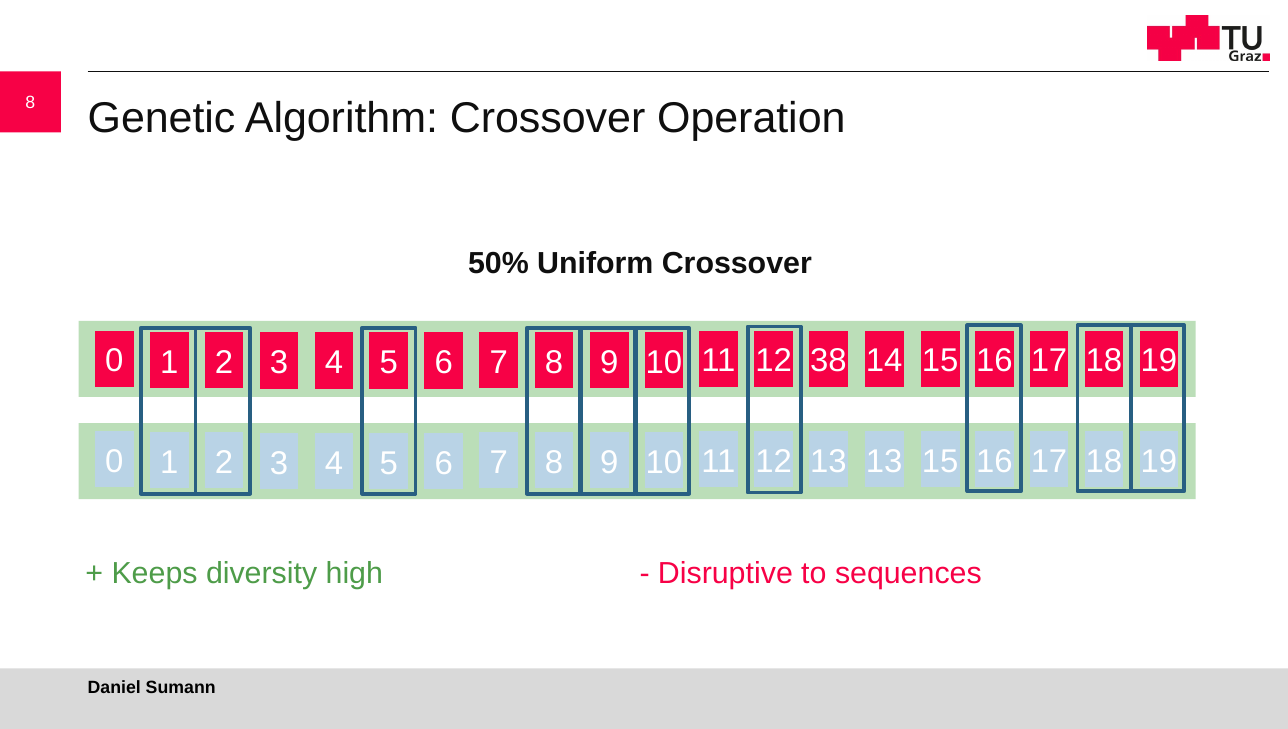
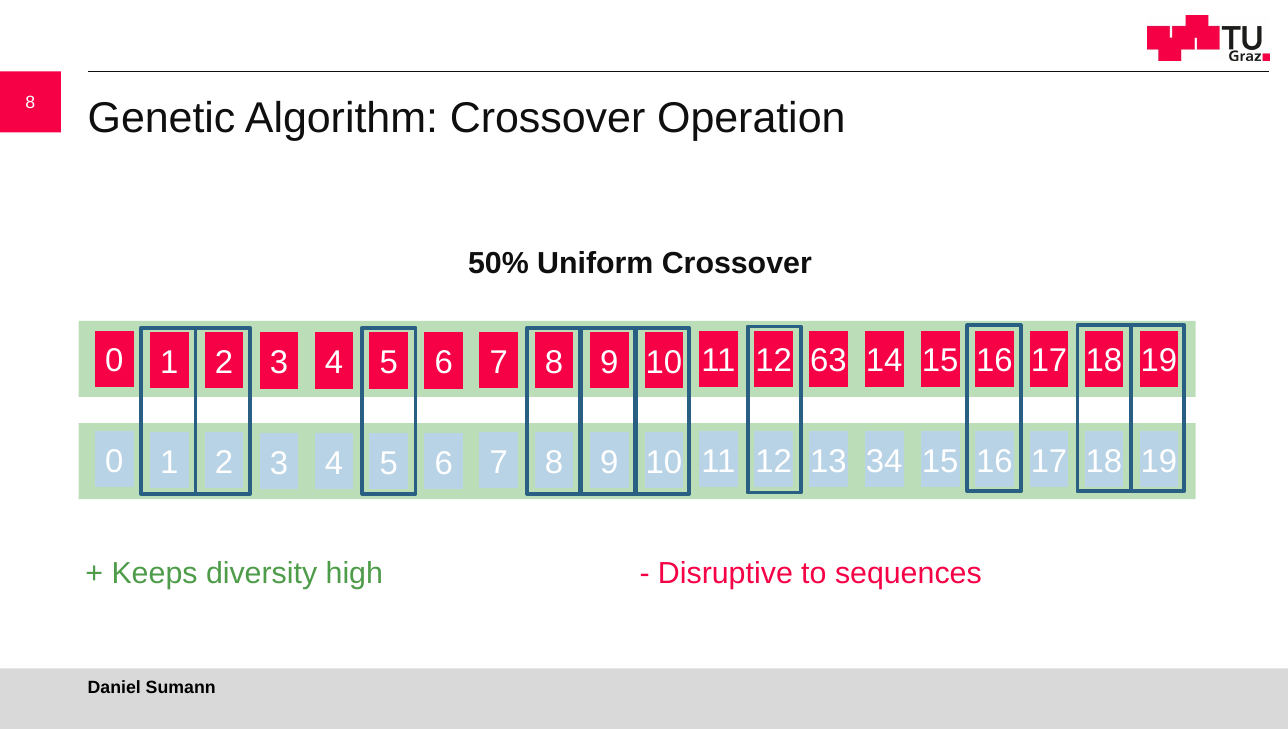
38: 38 -> 63
13 13: 13 -> 34
